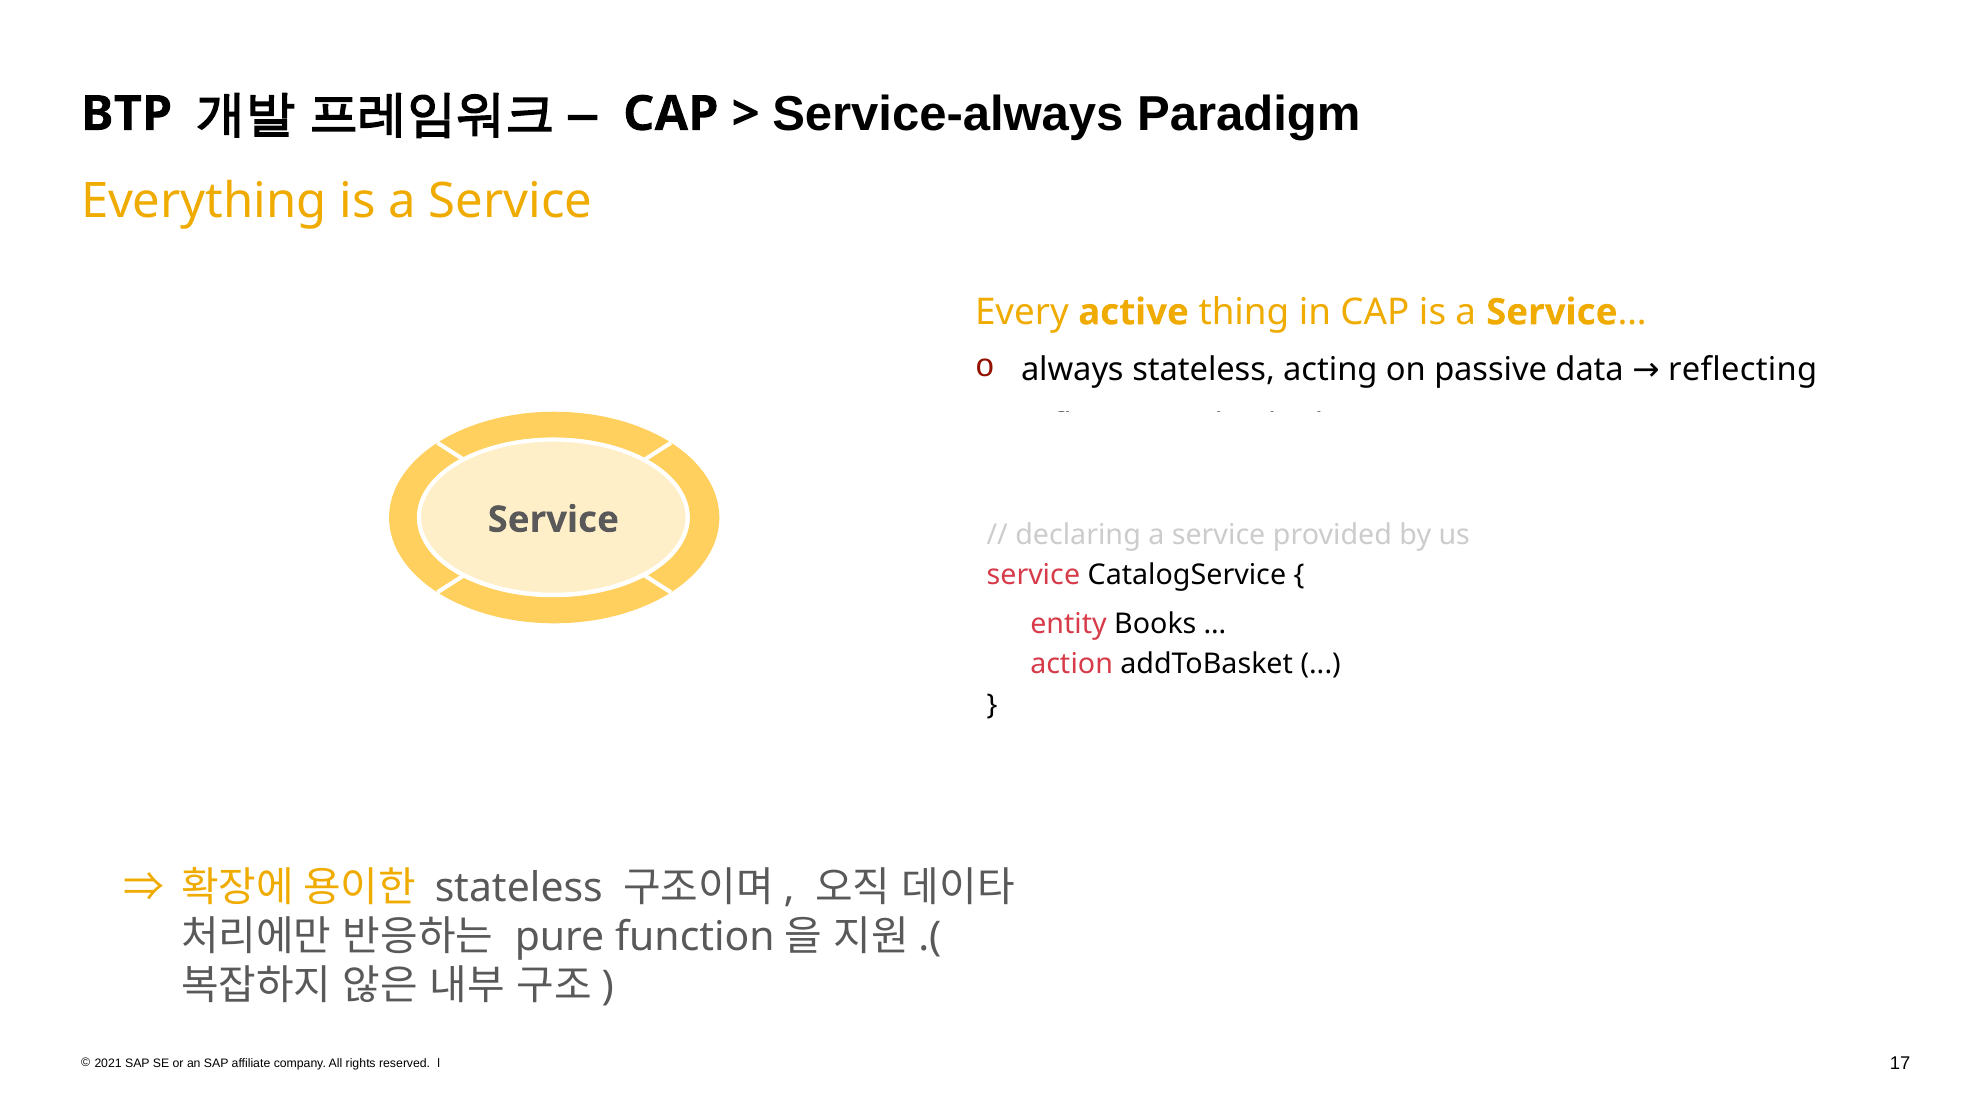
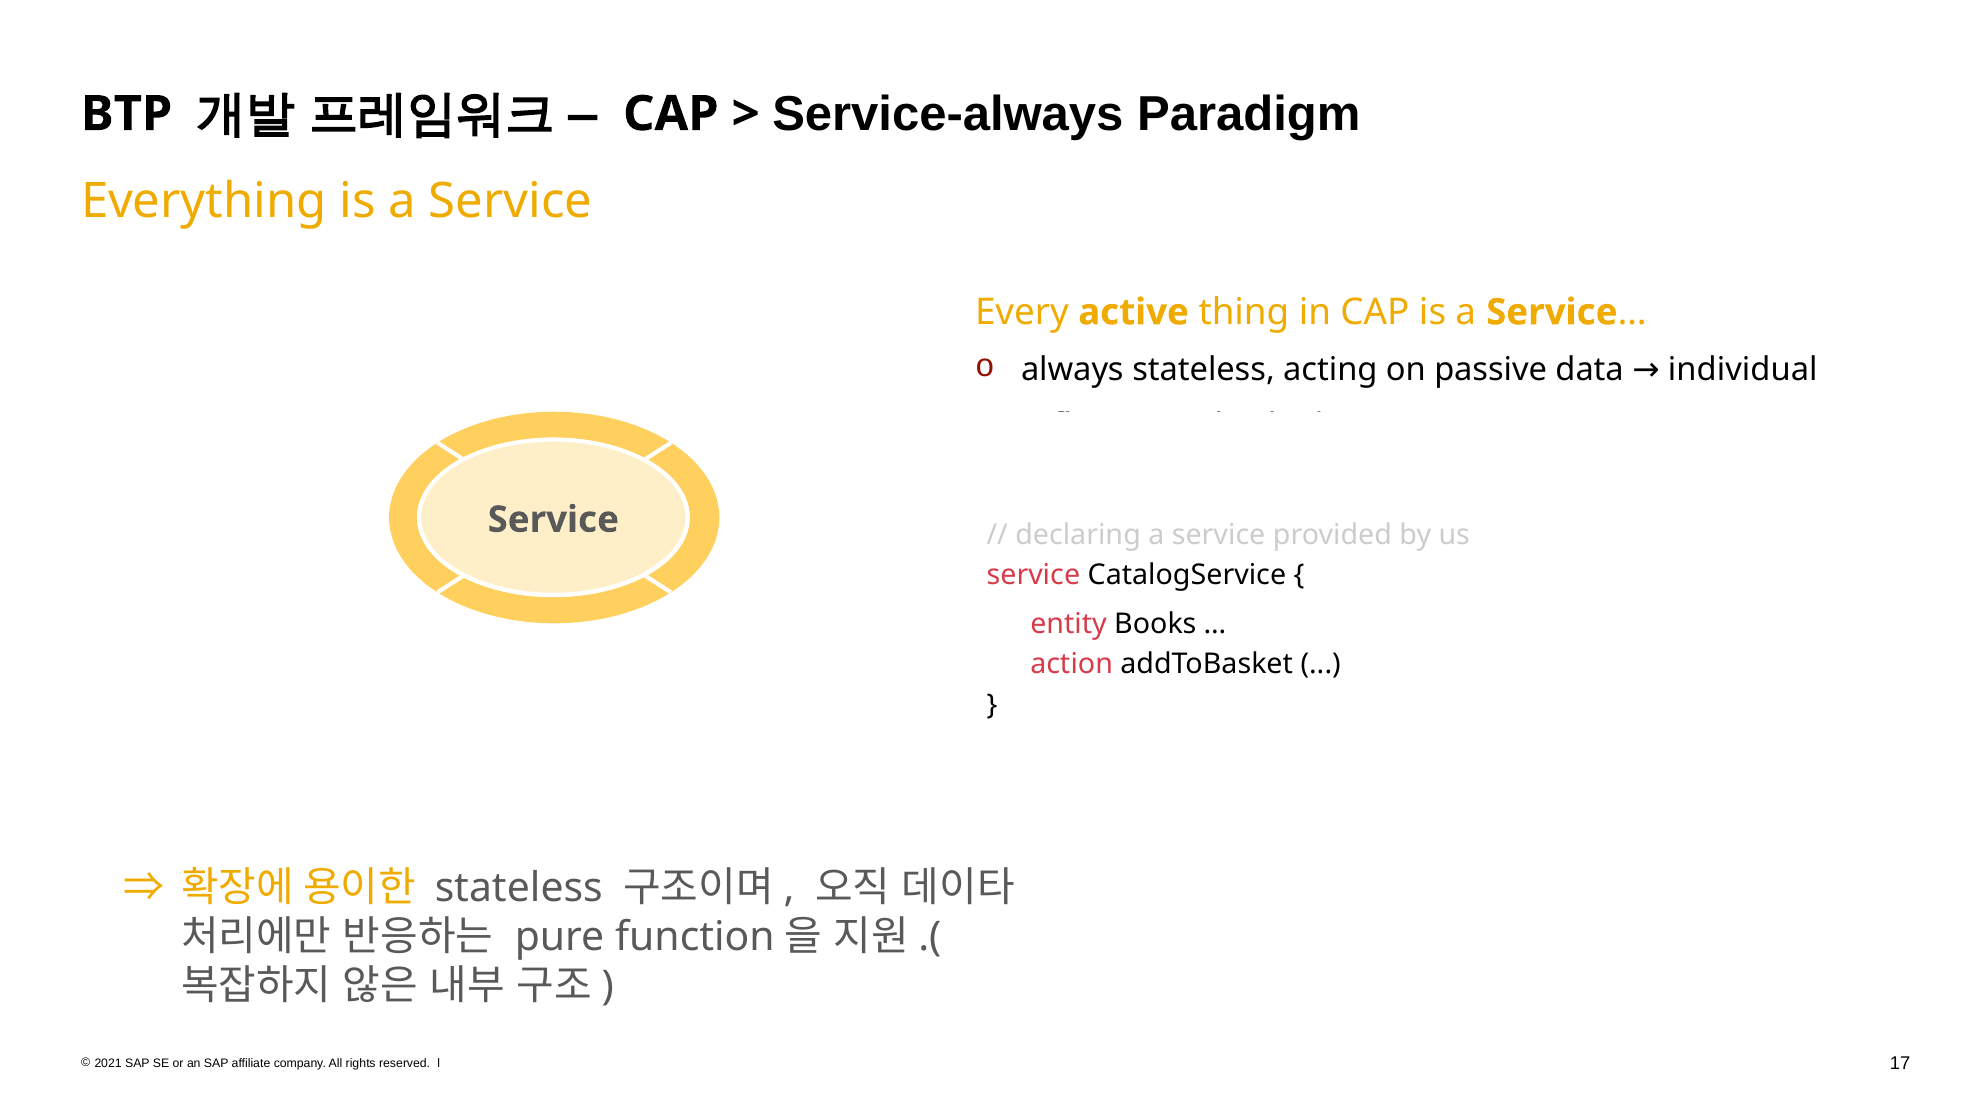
data reflecting: reflecting -> individual
